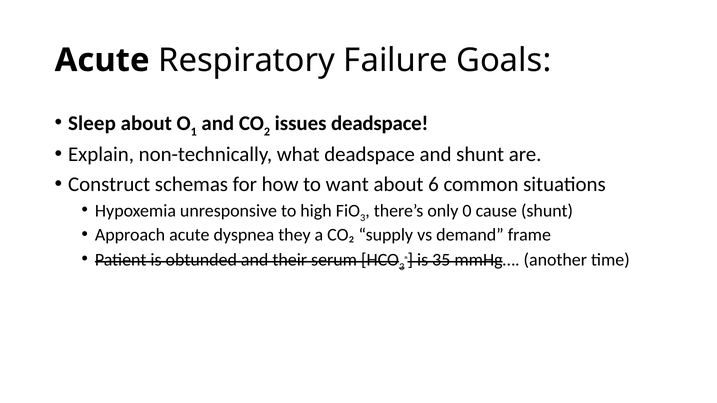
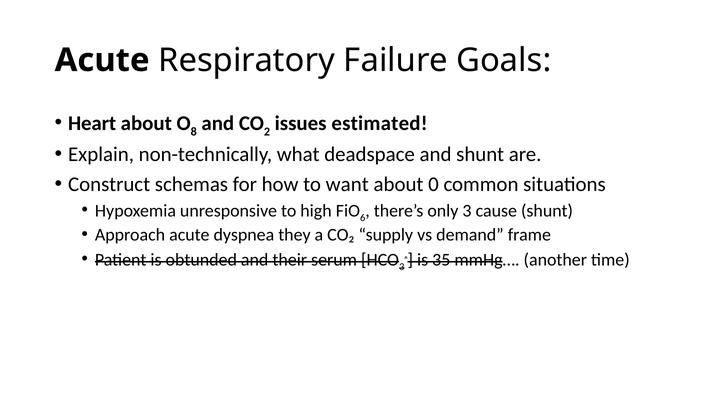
Sleep: Sleep -> Heart
1: 1 -> 8
issues deadspace: deadspace -> estimated
6: 6 -> 0
3 at (363, 218): 3 -> 6
only 0: 0 -> 3
